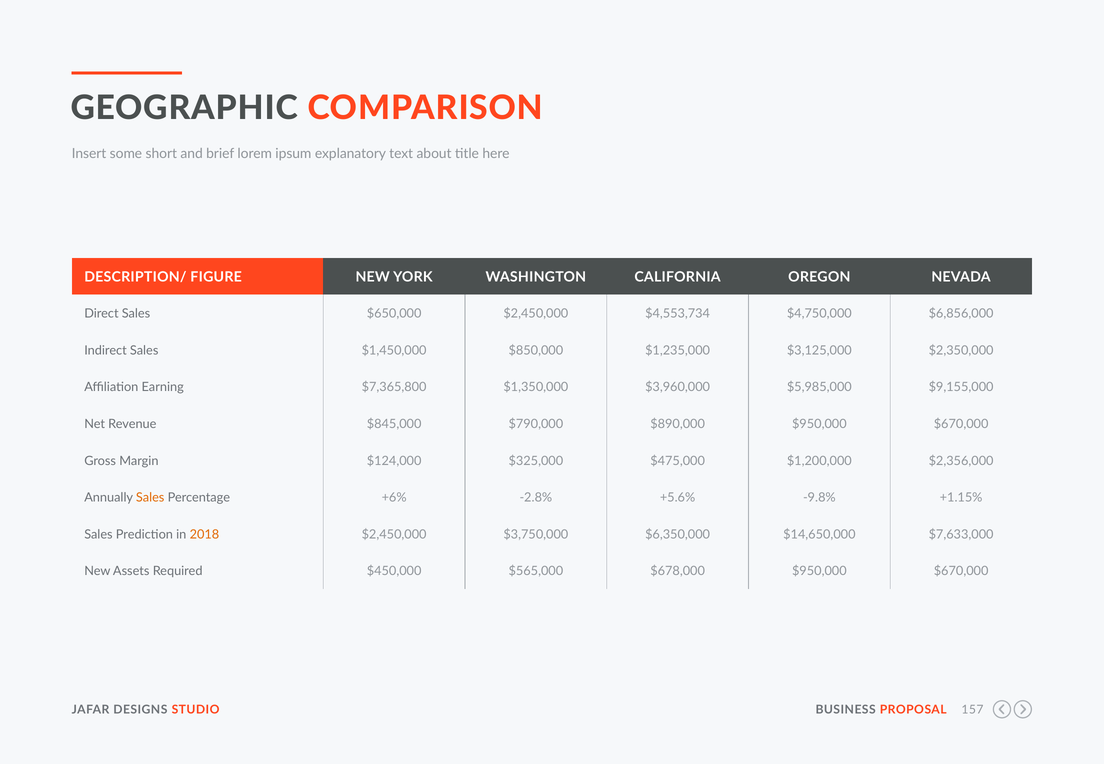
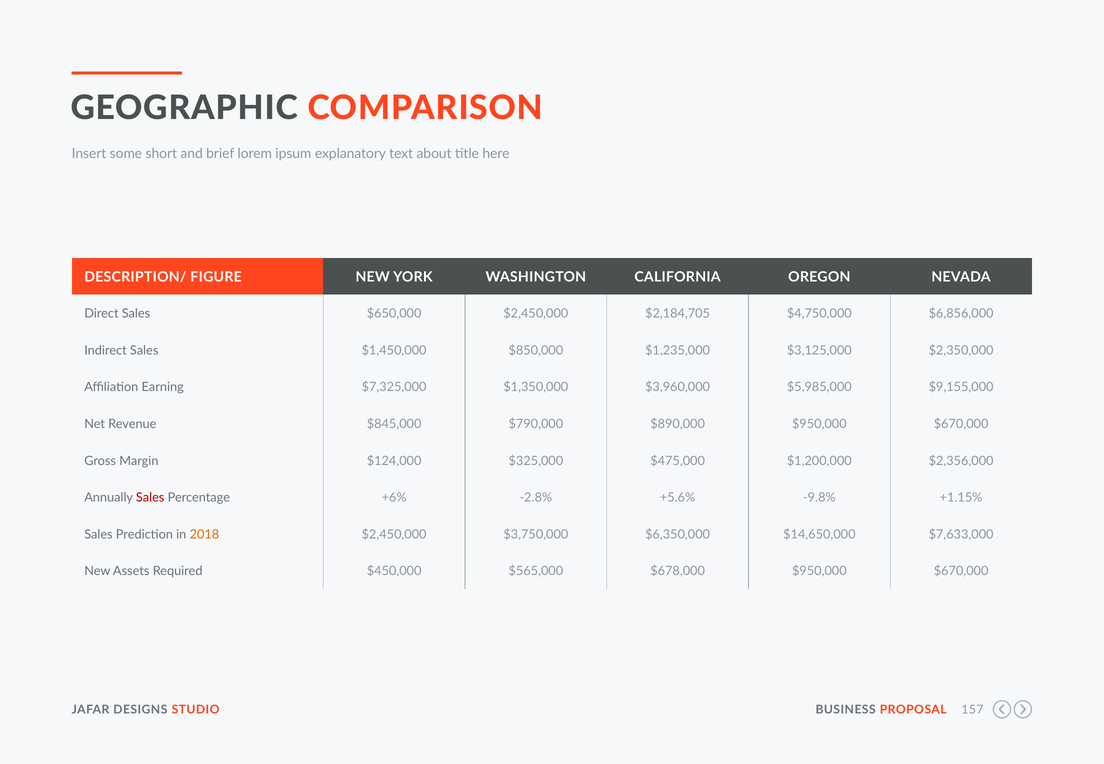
$4,553,734: $4,553,734 -> $2,184,705
$7,365,800: $7,365,800 -> $7,325,000
Sales at (150, 498) colour: orange -> red
